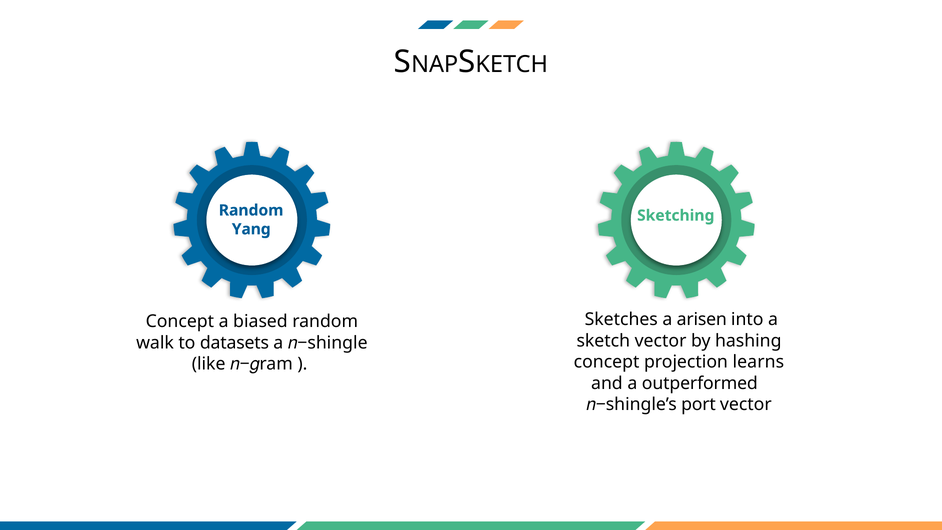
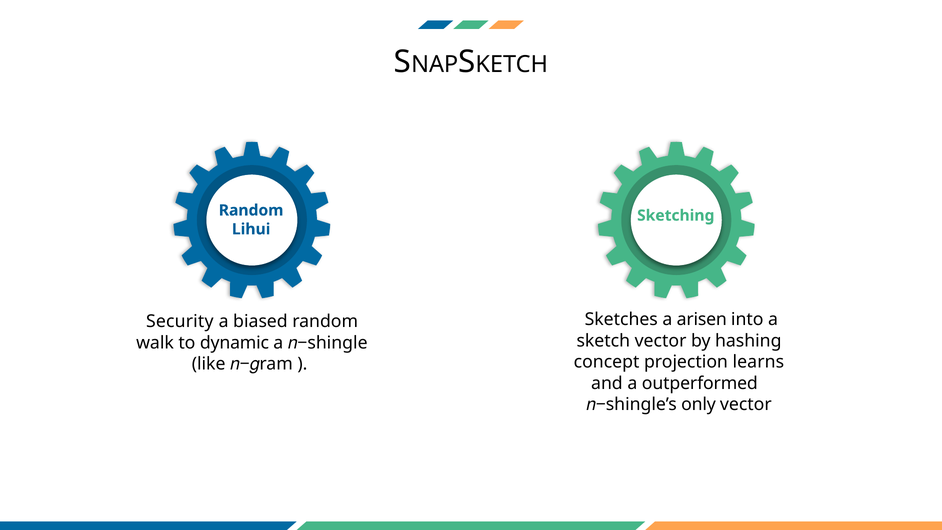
Yang: Yang -> Lihui
Concept at (180, 322): Concept -> Security
datasets: datasets -> dynamic
port: port -> only
